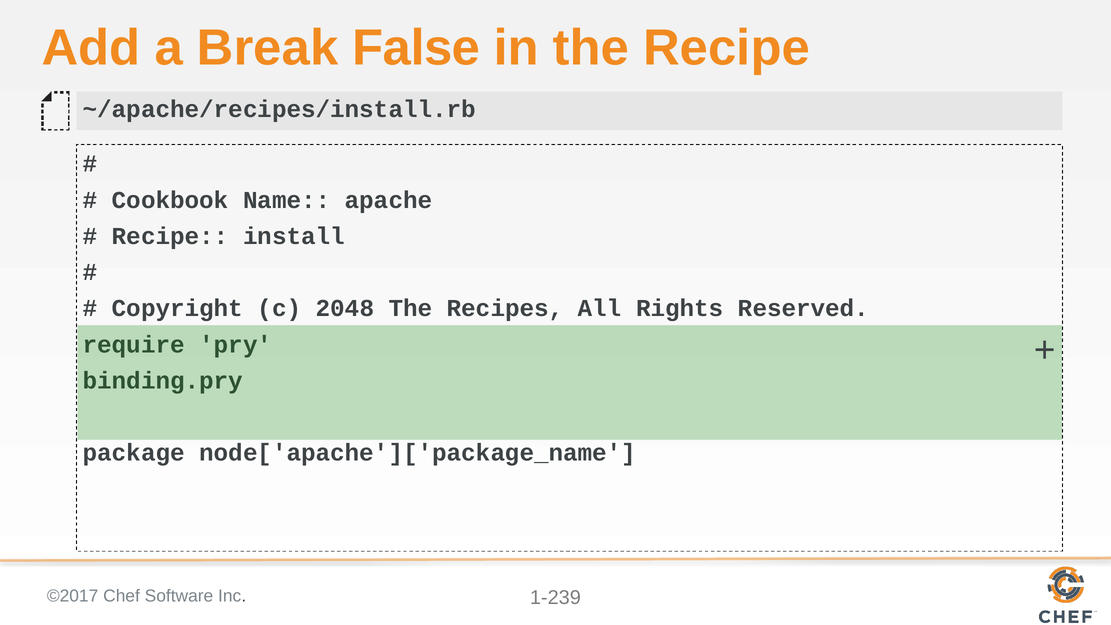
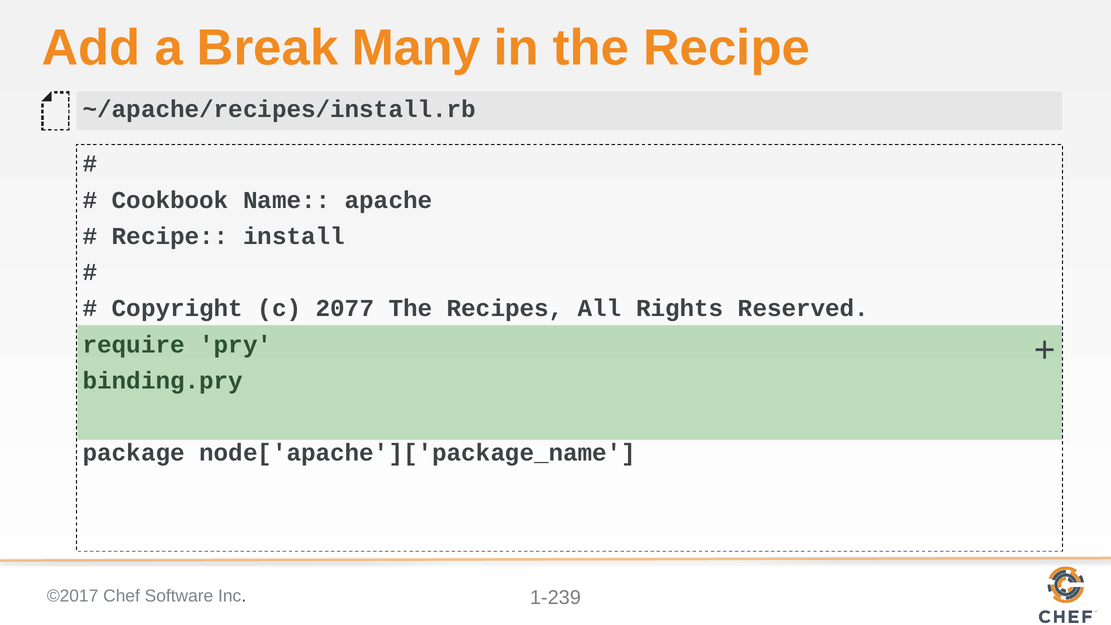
False: False -> Many
2048: 2048 -> 2077
